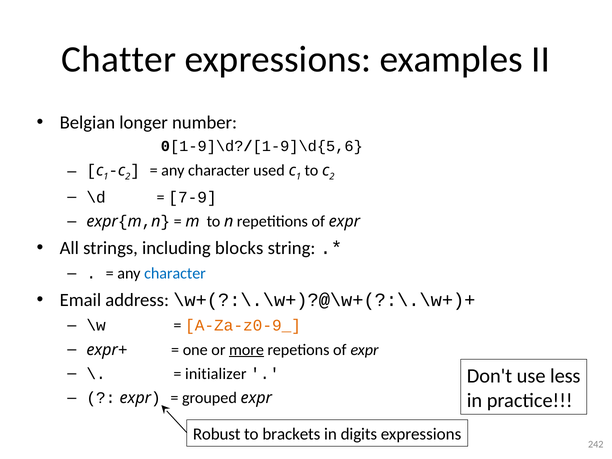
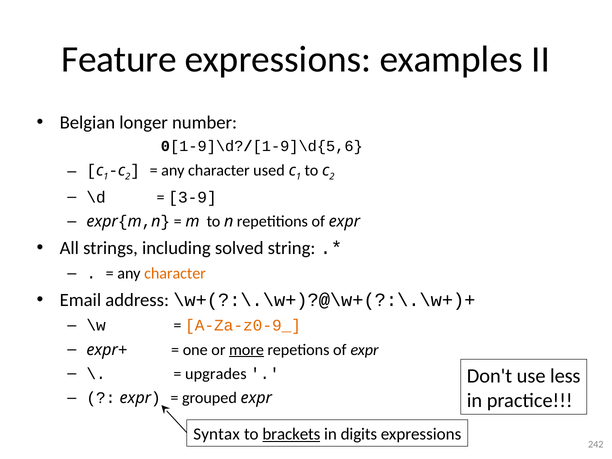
Chatter: Chatter -> Feature
7-9: 7-9 -> 3-9
blocks: blocks -> solved
character at (175, 274) colour: blue -> orange
initializer: initializer -> upgrades
Robust: Robust -> Syntax
brackets underline: none -> present
